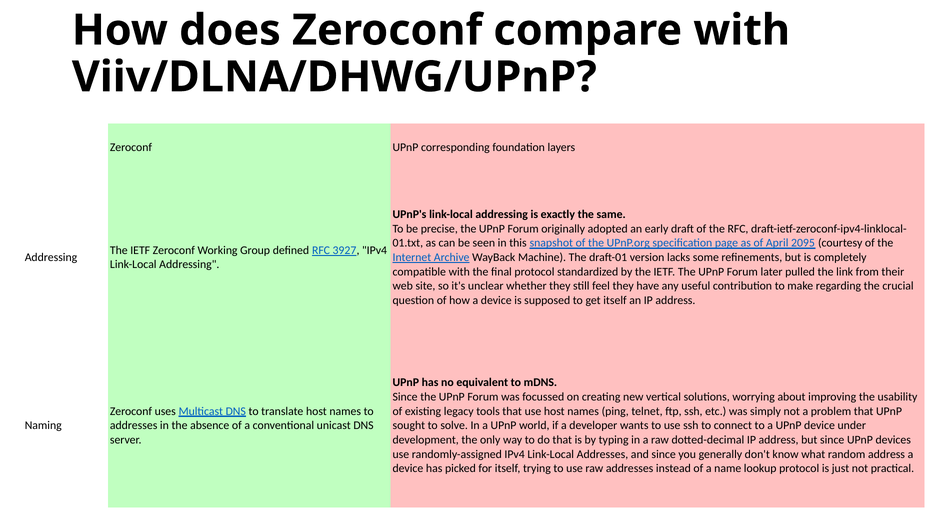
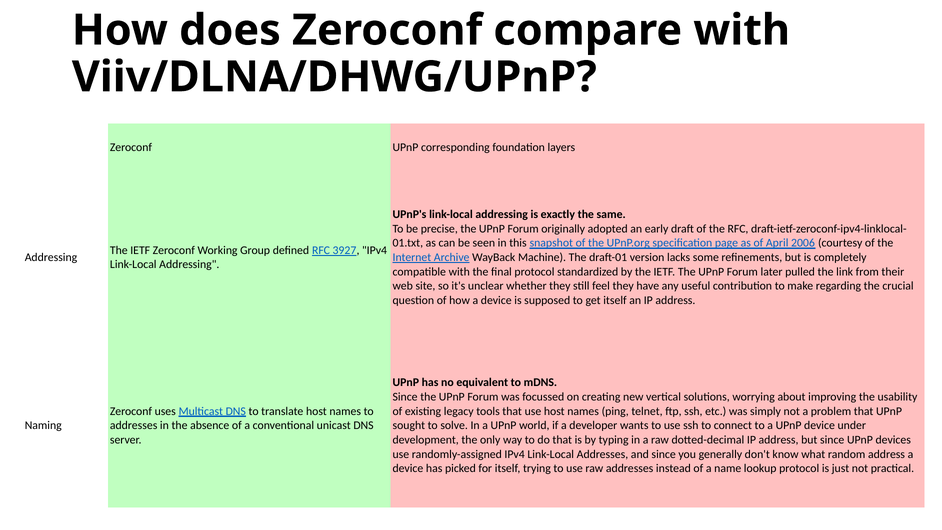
2095: 2095 -> 2006
